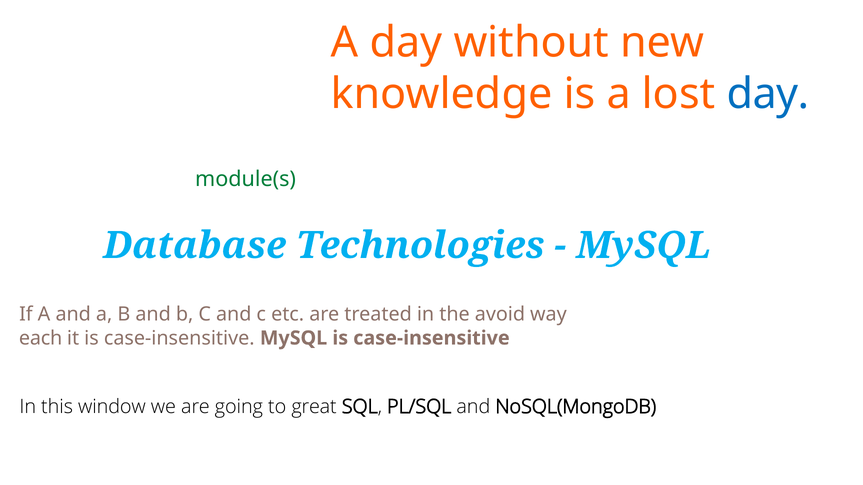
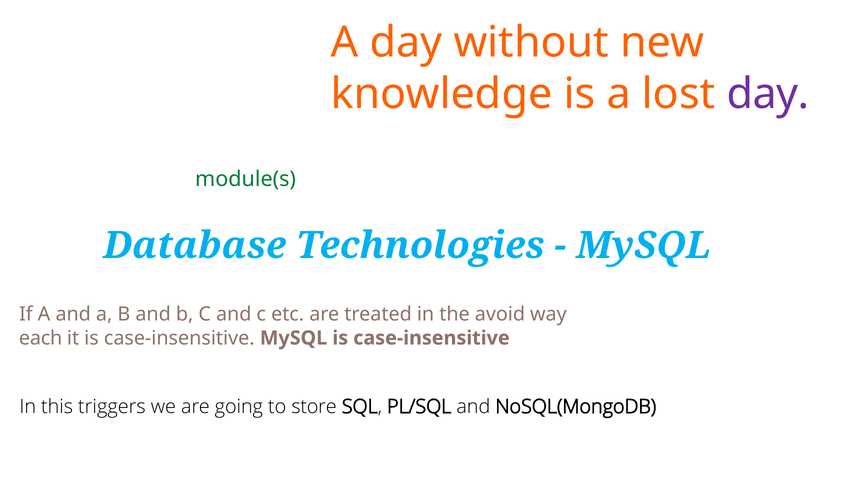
day at (768, 94) colour: blue -> purple
window: window -> triggers
great: great -> store
